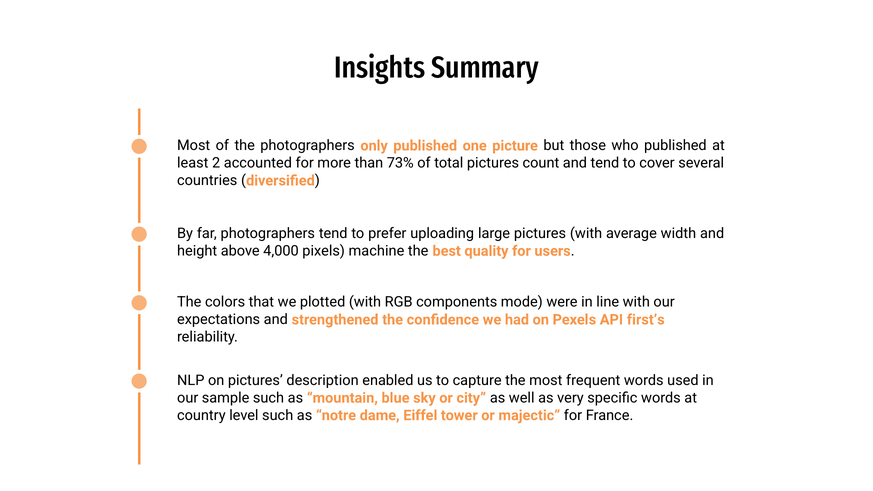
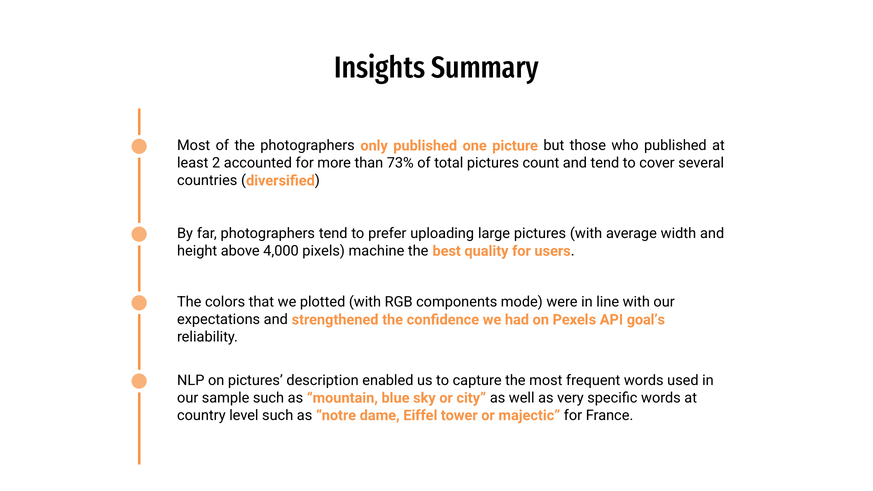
first’s: first’s -> goal’s
